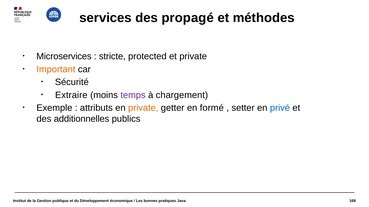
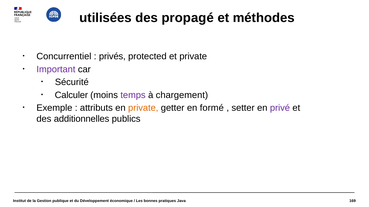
services: services -> utilisées
Microservices: Microservices -> Concurrentiel
stricte: stricte -> privés
Important colour: orange -> purple
Extraire: Extraire -> Calculer
privé colour: blue -> purple
